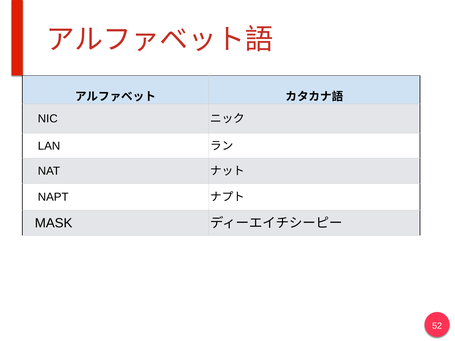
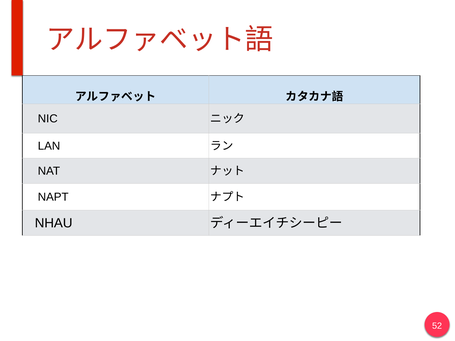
MASK: MASK -> NHAU
